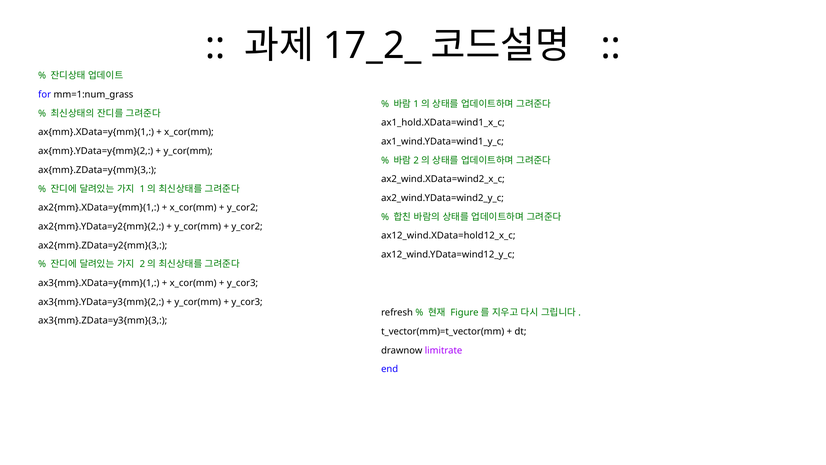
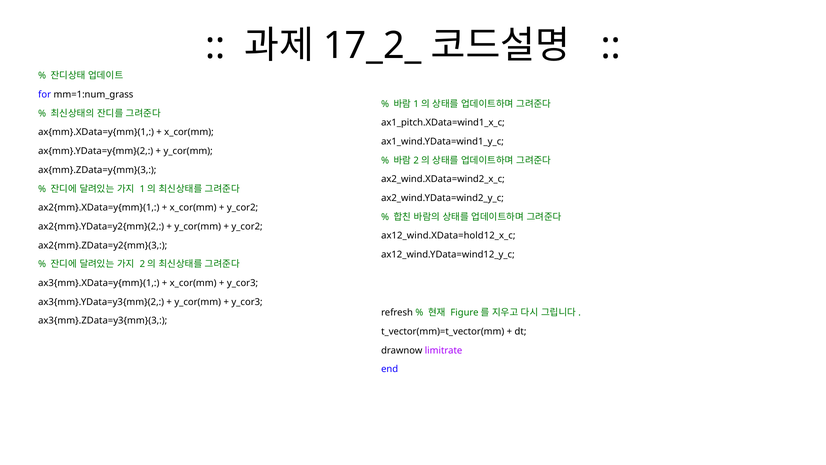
ax1_hold.XData=wind1_x_c: ax1_hold.XData=wind1_x_c -> ax1_pitch.XData=wind1_x_c
